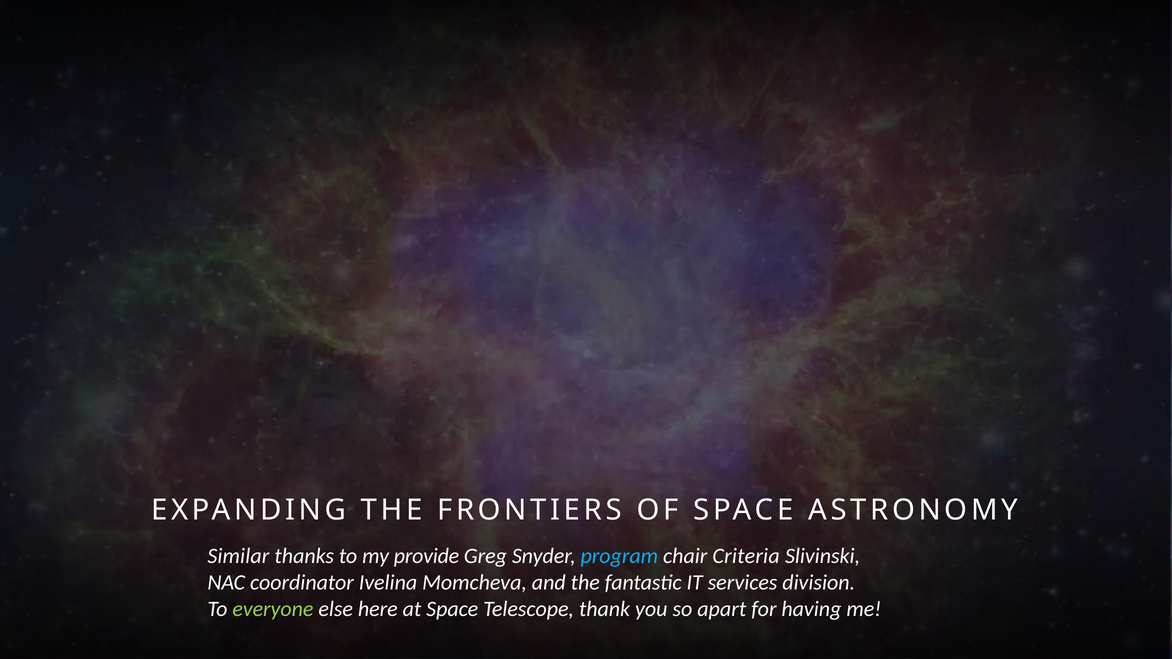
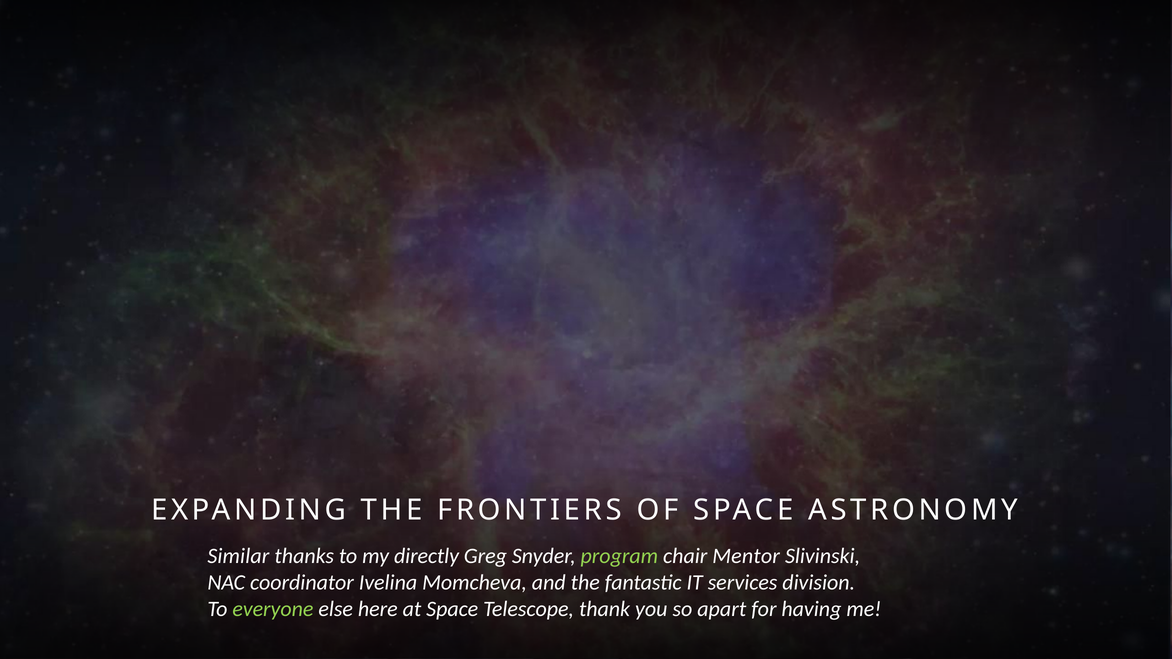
provide: provide -> directly
program colour: light blue -> light green
Criteria: Criteria -> Mentor
